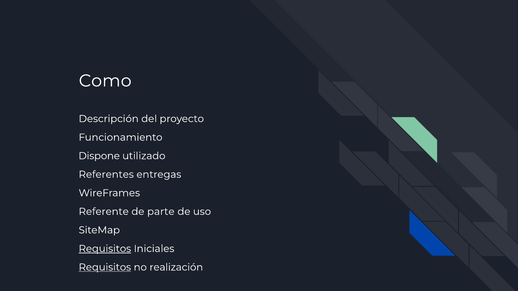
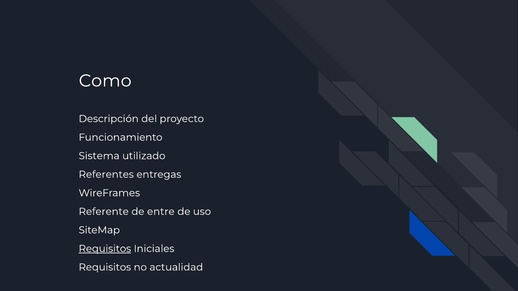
Dispone: Dispone -> Sistema
parte: parte -> entre
Requisitos at (105, 268) underline: present -> none
realización: realización -> actualidad
